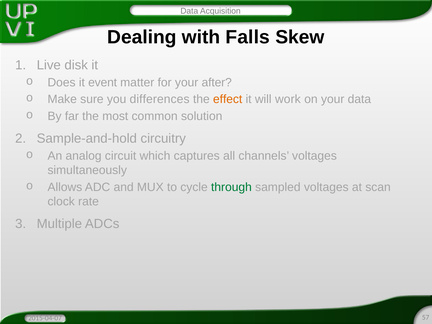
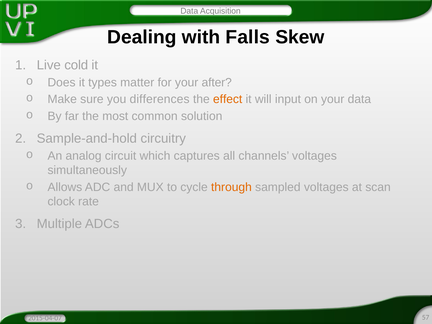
disk: disk -> cold
event: event -> types
work: work -> input
through colour: green -> orange
